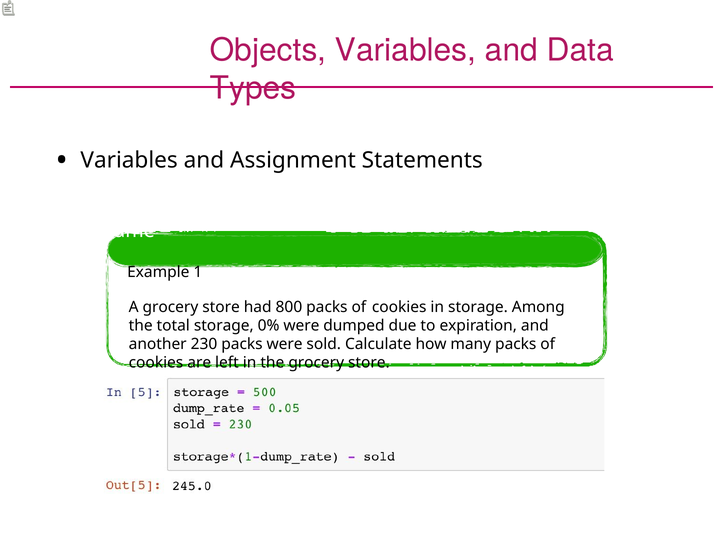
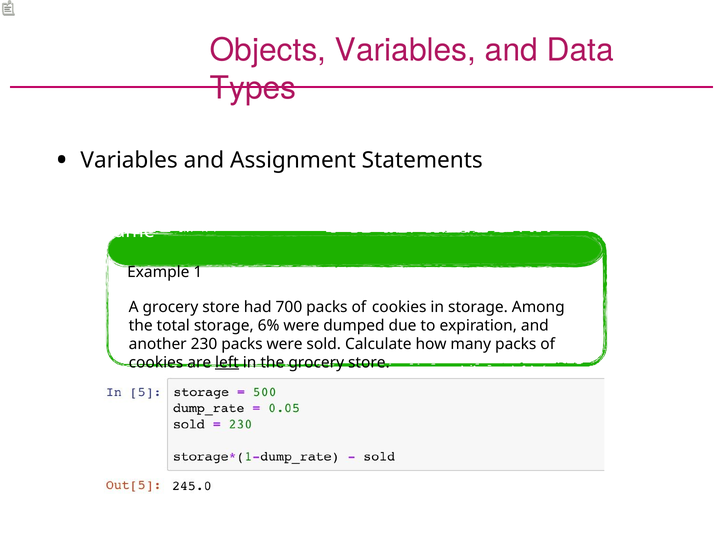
800: 800 -> 700
0%: 0% -> 6%
left underline: none -> present
